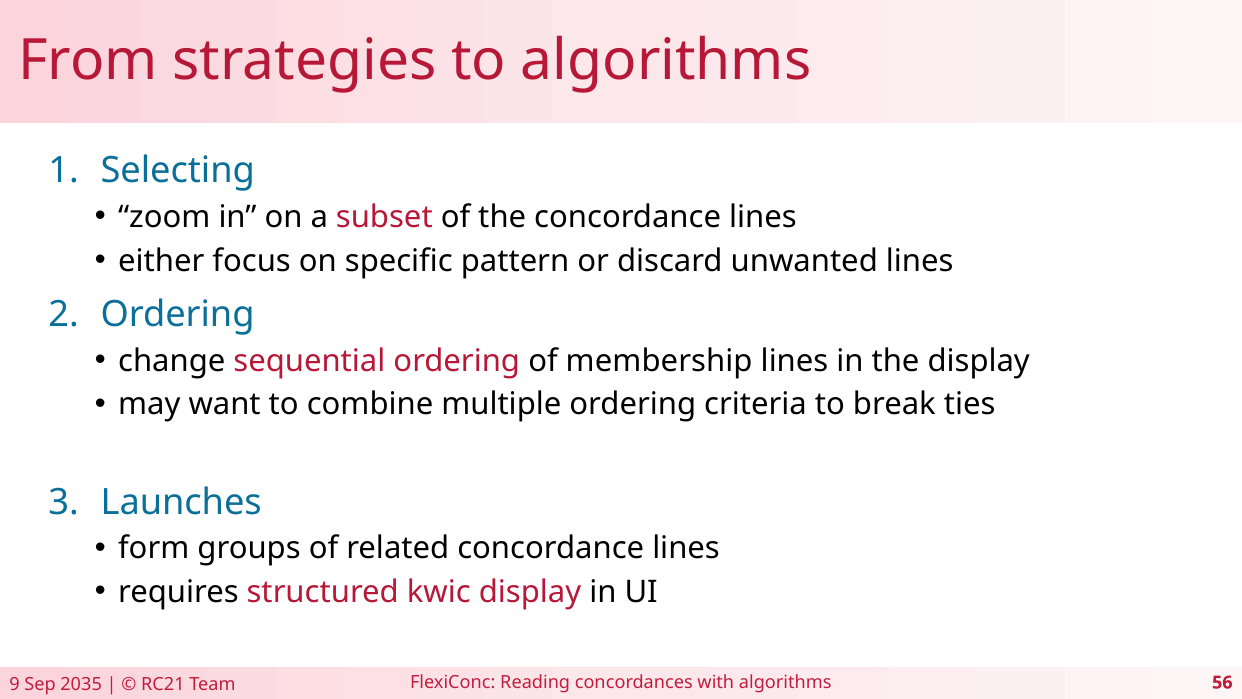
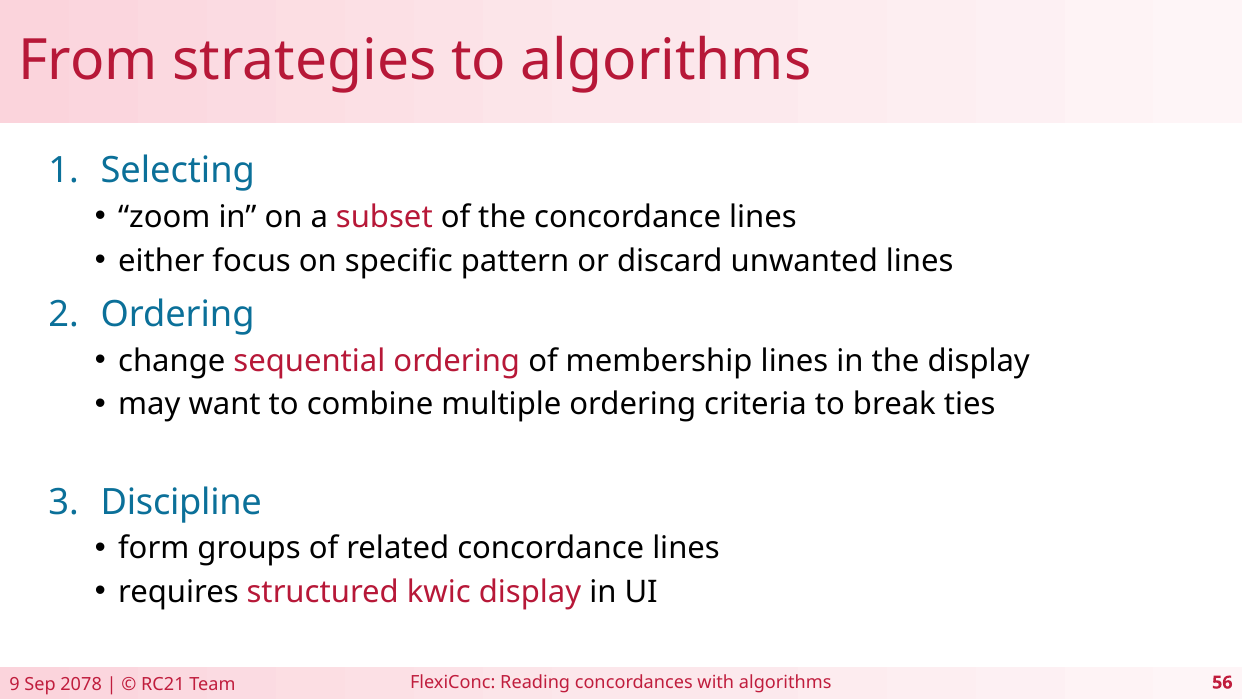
Launches: Launches -> Discipline
2035: 2035 -> 2078
